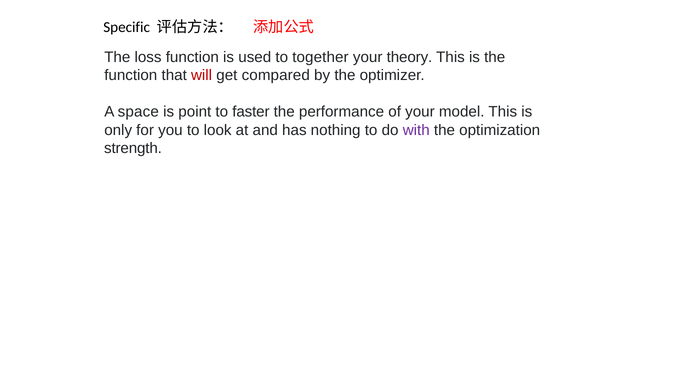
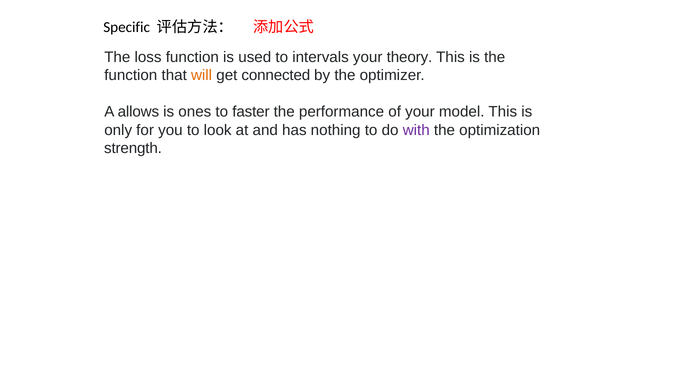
together: together -> intervals
will colour: red -> orange
compared: compared -> connected
space: space -> allows
point: point -> ones
